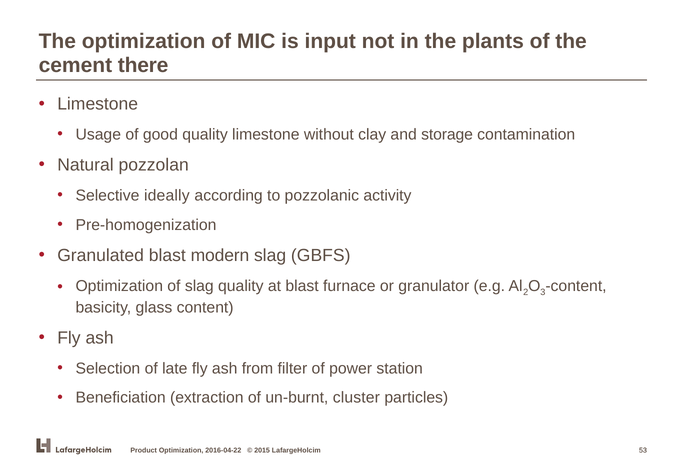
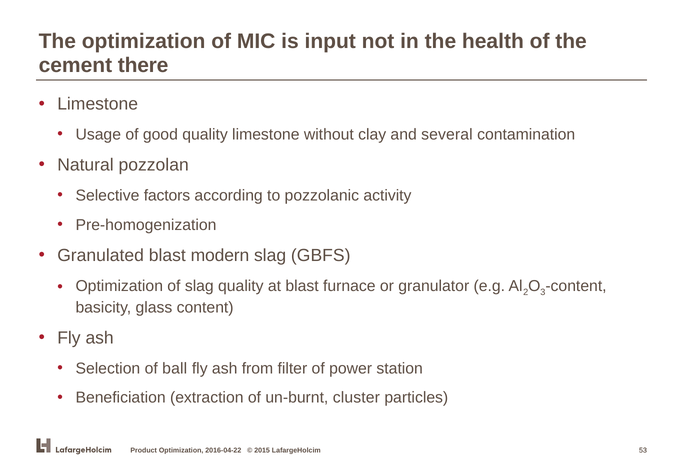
plants: plants -> health
storage: storage -> several
ideally: ideally -> factors
late: late -> ball
